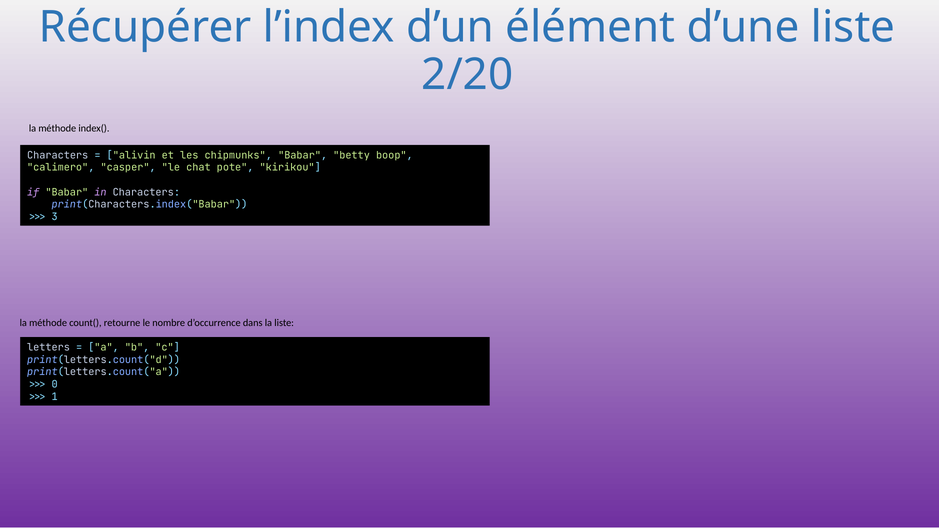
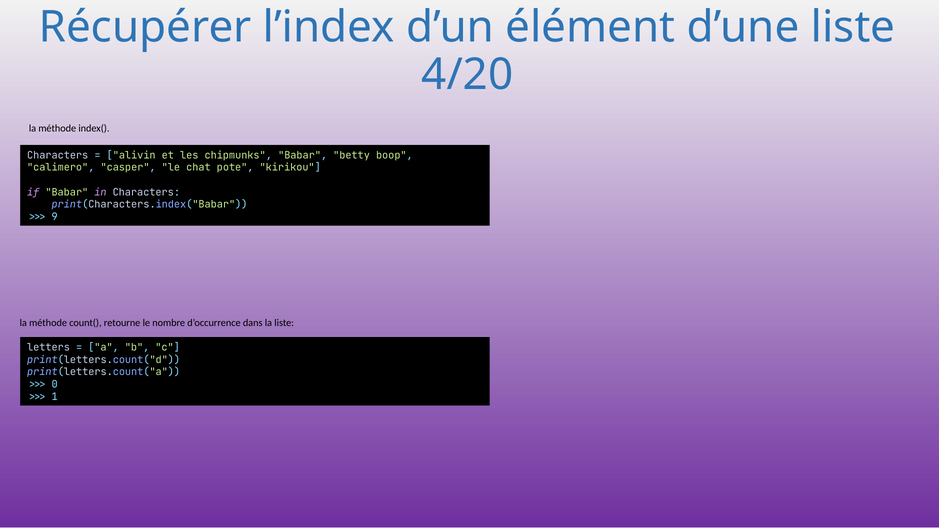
2/20: 2/20 -> 4/20
3: 3 -> 9
